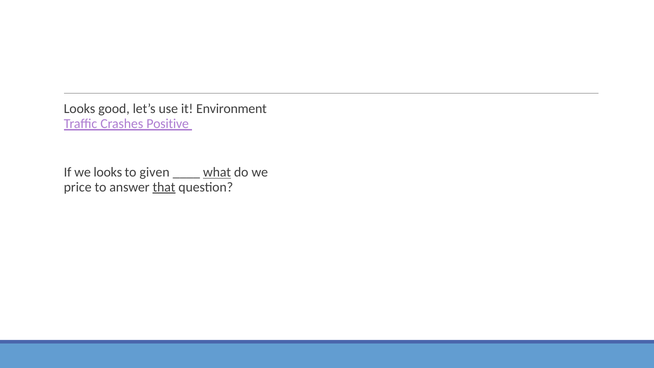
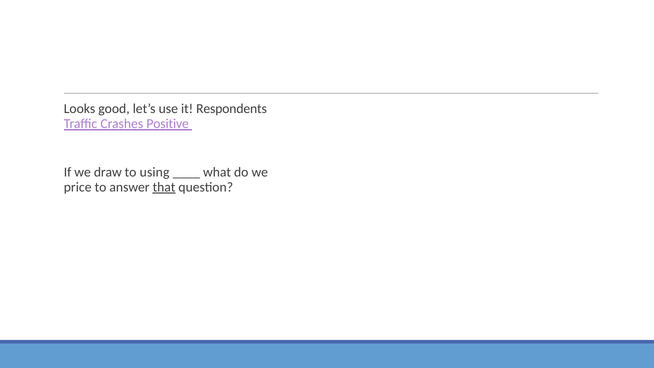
Environment: Environment -> Respondents
we looks: looks -> draw
given: given -> using
what underline: present -> none
